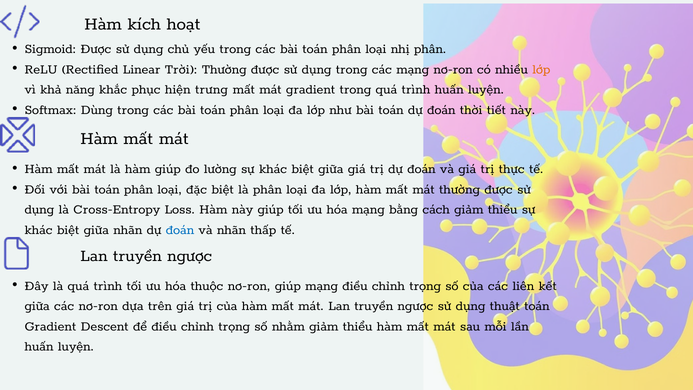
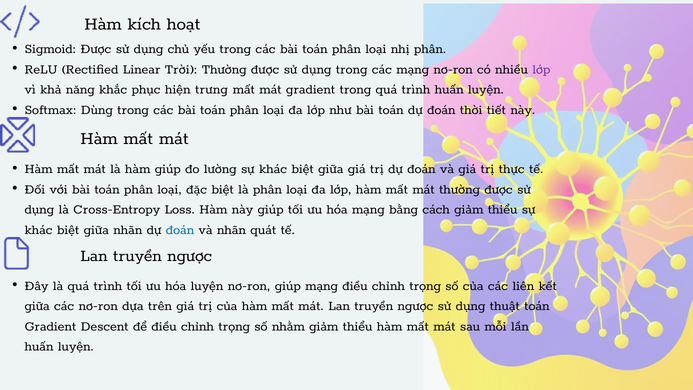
lớp at (541, 69) colour: orange -> purple
thấp: thấp -> quát
hóa thuộc: thuộc -> luyện
